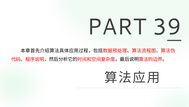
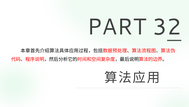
39: 39 -> 32
